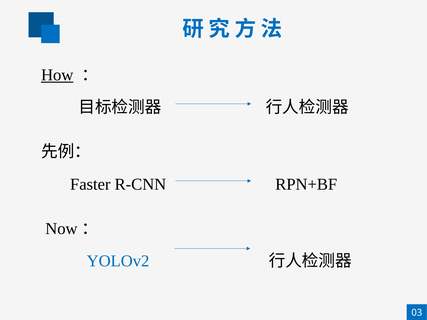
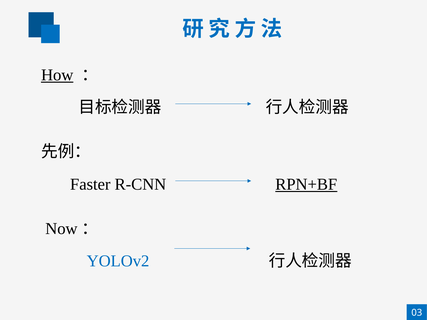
RPN+BF underline: none -> present
